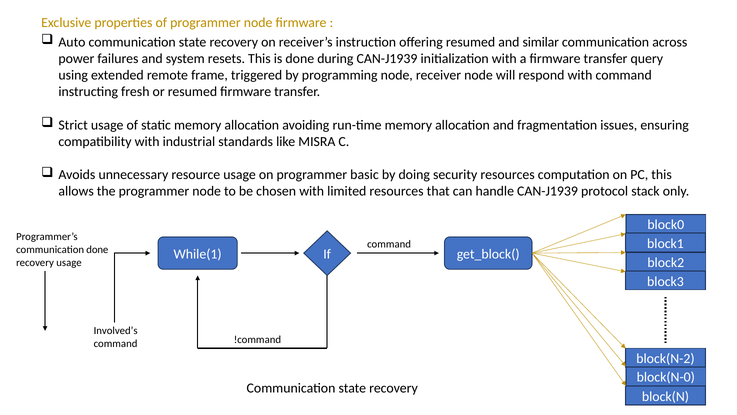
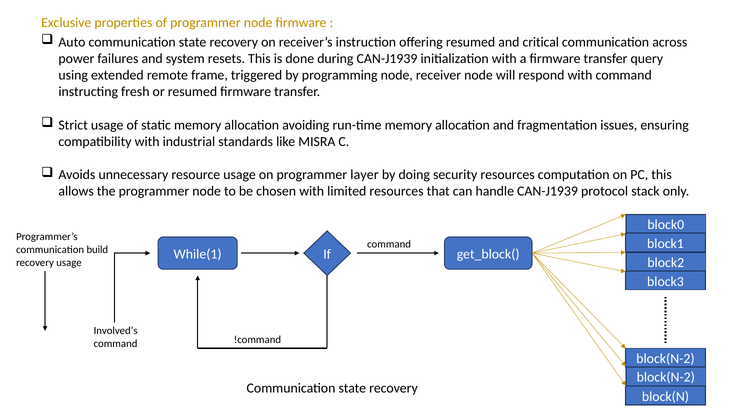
similar: similar -> critical
basic: basic -> layer
communication done: done -> build
block(N-0 at (666, 377): block(N-0 -> block(N-2
